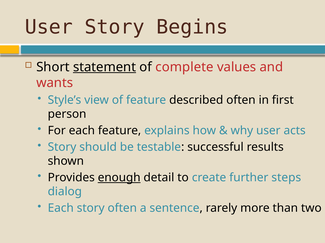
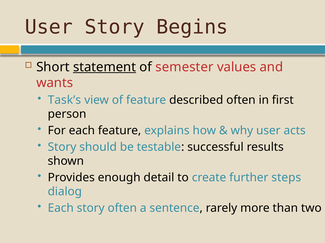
complete: complete -> semester
Style’s: Style’s -> Task’s
enough underline: present -> none
